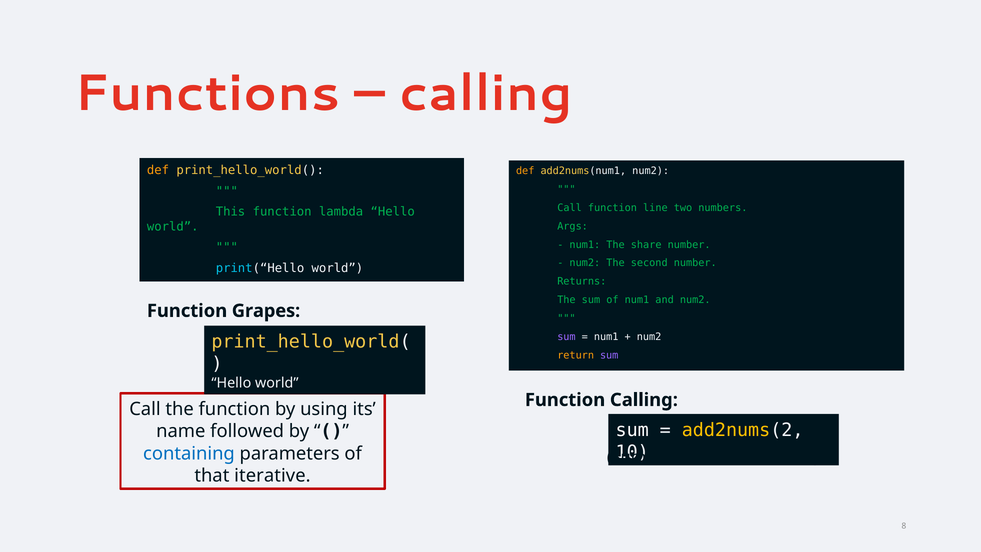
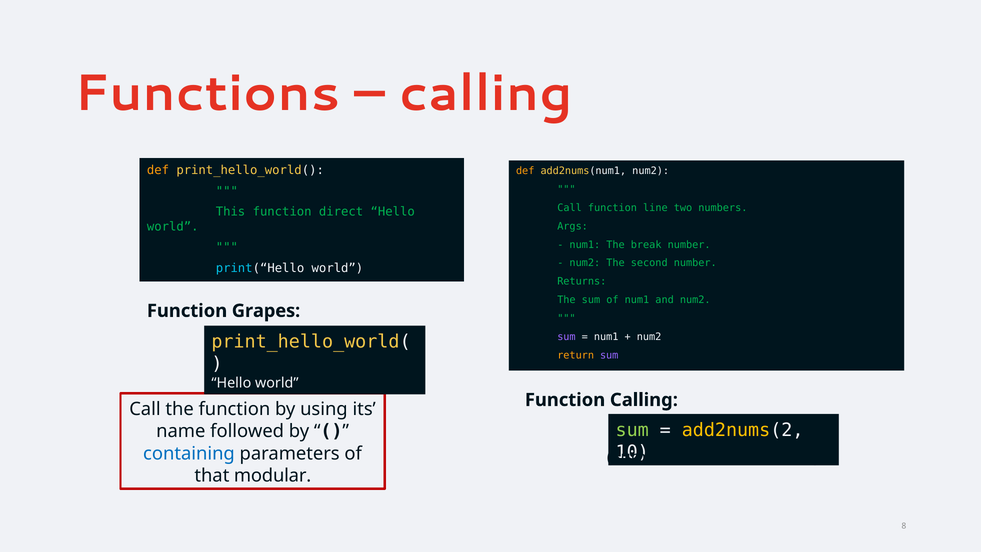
lambda: lambda -> direct
share: share -> break
sum at (632, 430) colour: white -> light green
iterative: iterative -> modular
